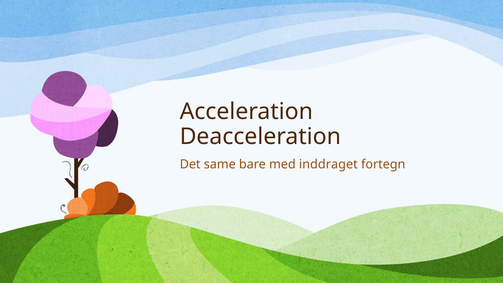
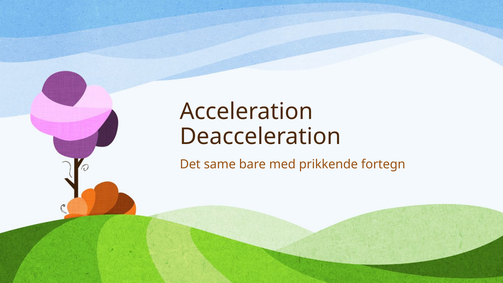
inddraget: inddraget -> prikkende
